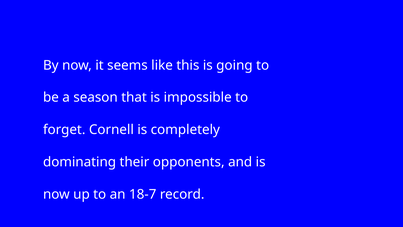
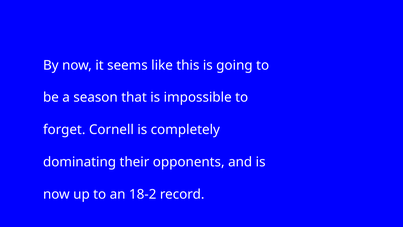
18-7: 18-7 -> 18-2
